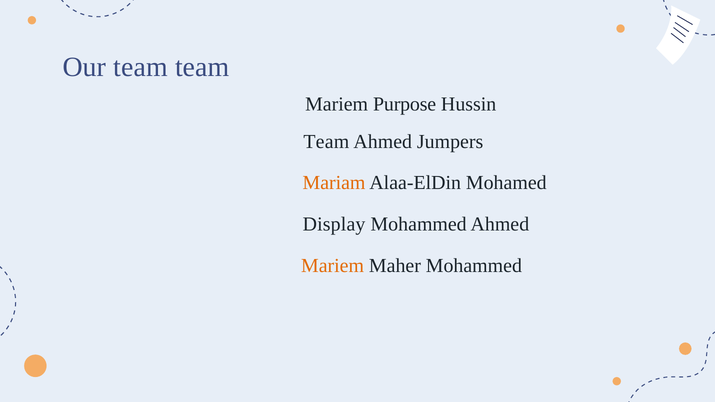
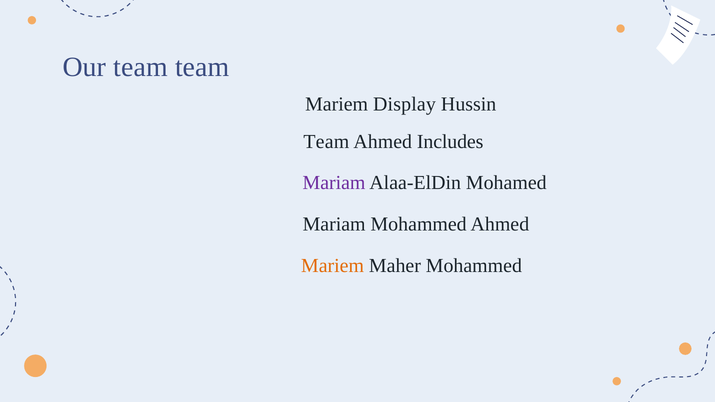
Purpose: Purpose -> Display
Jumpers: Jumpers -> Includes
Mariam at (334, 183) colour: orange -> purple
Display at (334, 224): Display -> Mariam
